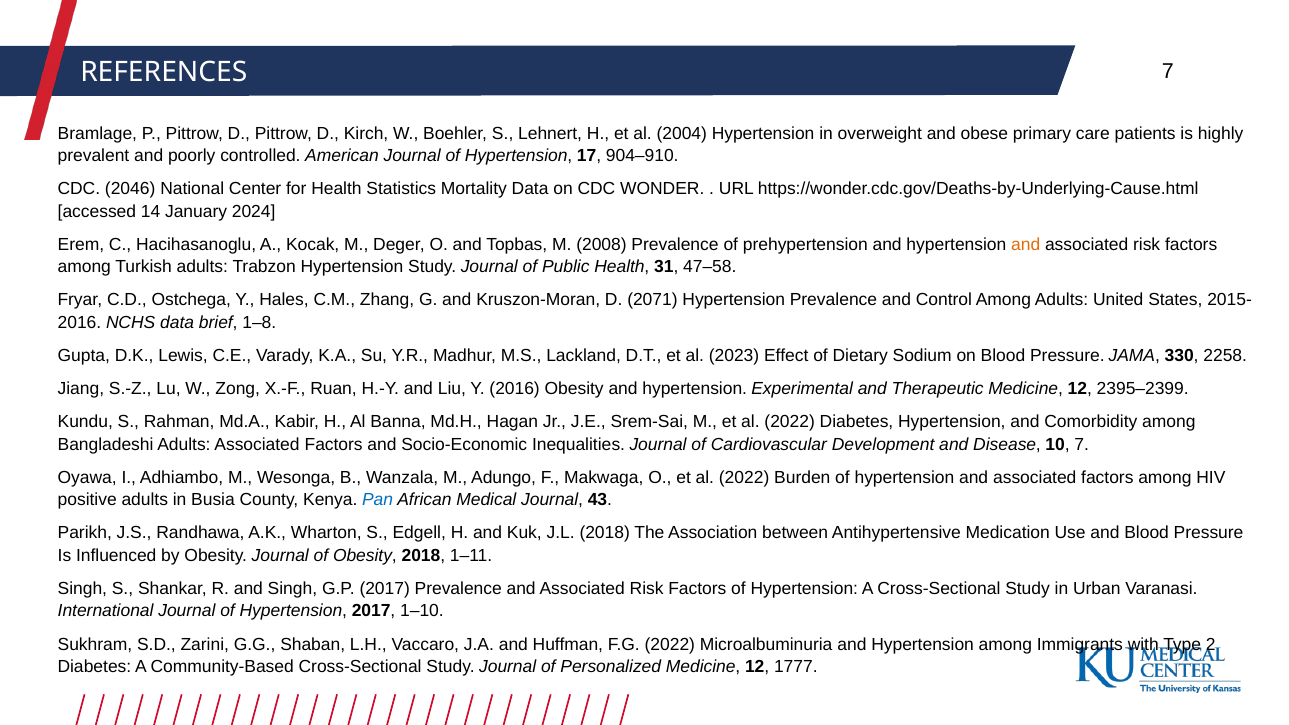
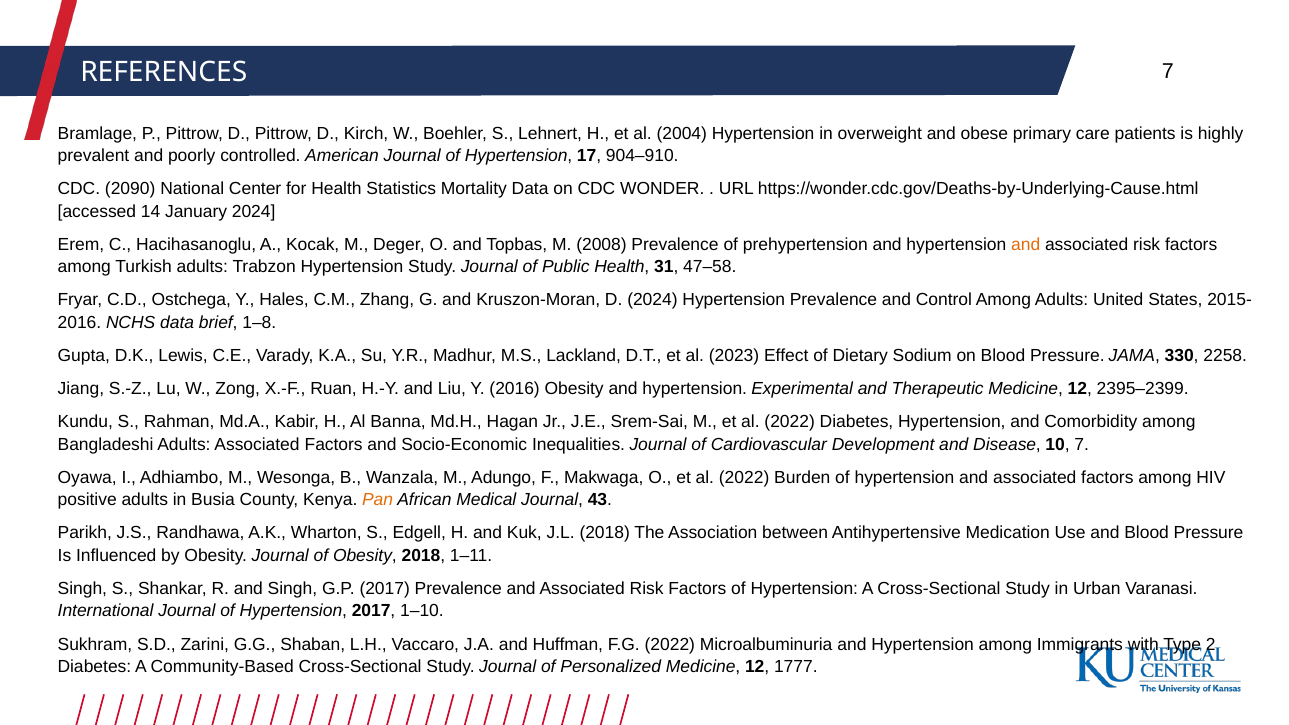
2046: 2046 -> 2090
D 2071: 2071 -> 2024
Pan colour: blue -> orange
